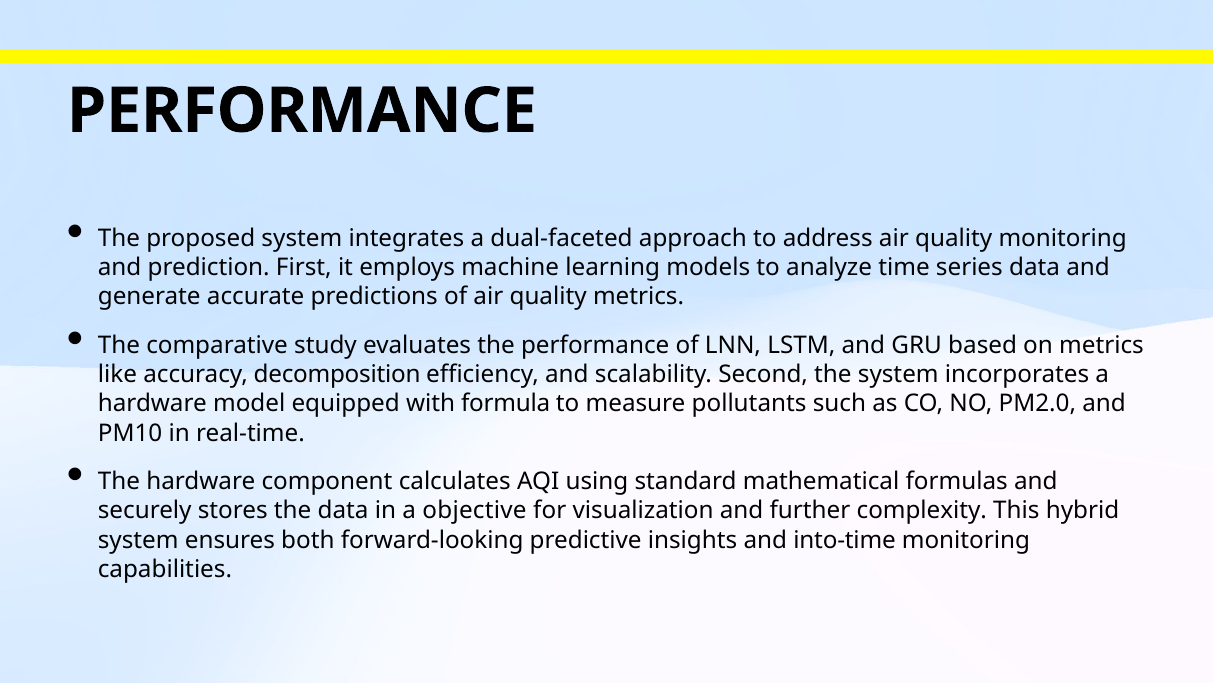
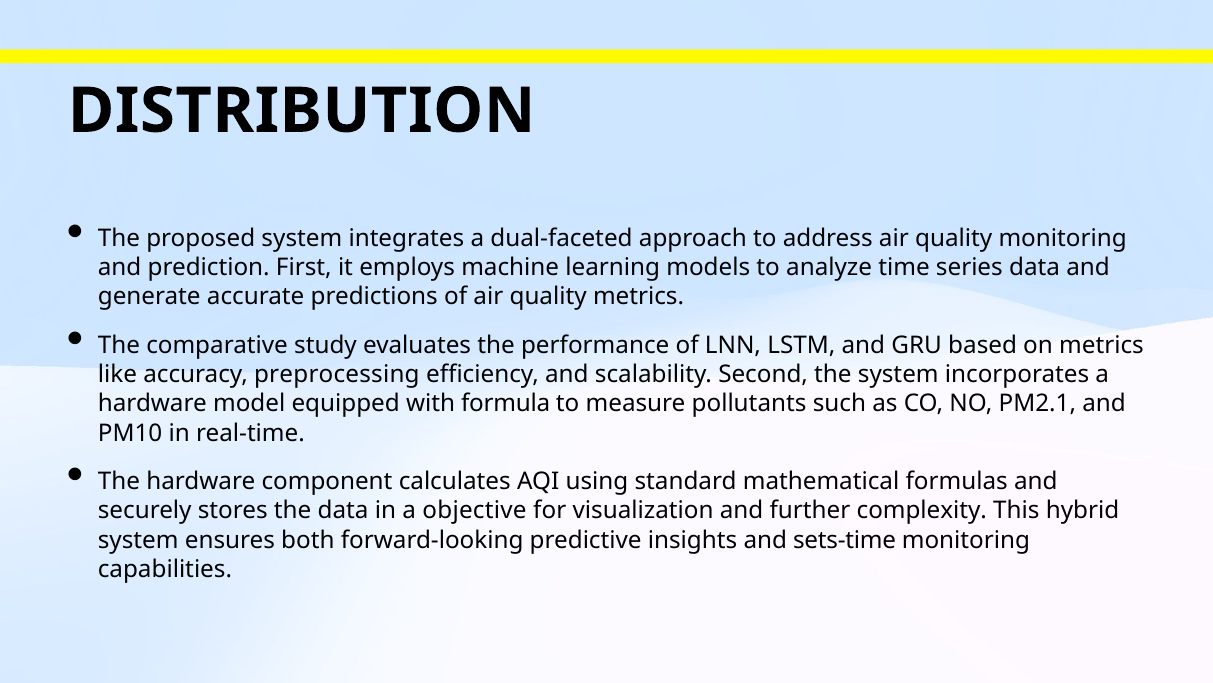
PERFORMANCE at (302, 111): PERFORMANCE -> DISTRIBUTION
decomposition: decomposition -> preprocessing
PM2.0: PM2.0 -> PM2.1
into-time: into-time -> sets-time
